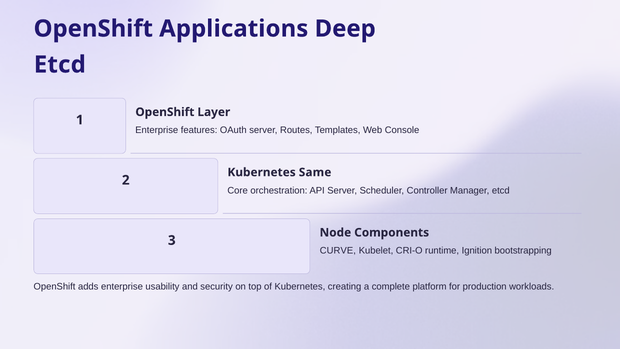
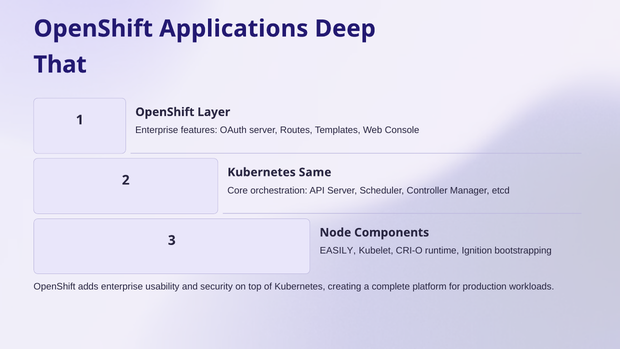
Etcd at (60, 65): Etcd -> That
CURVE: CURVE -> EASILY
